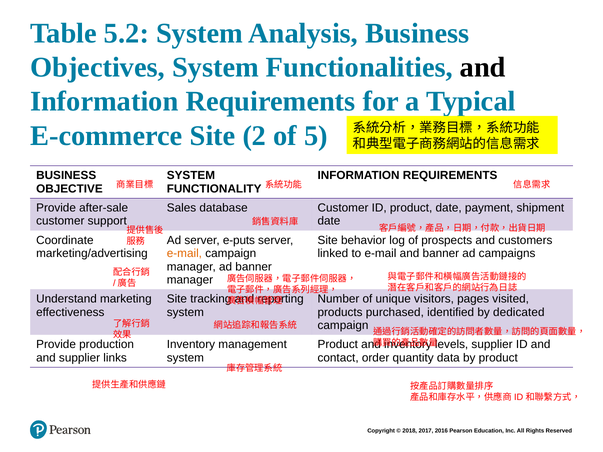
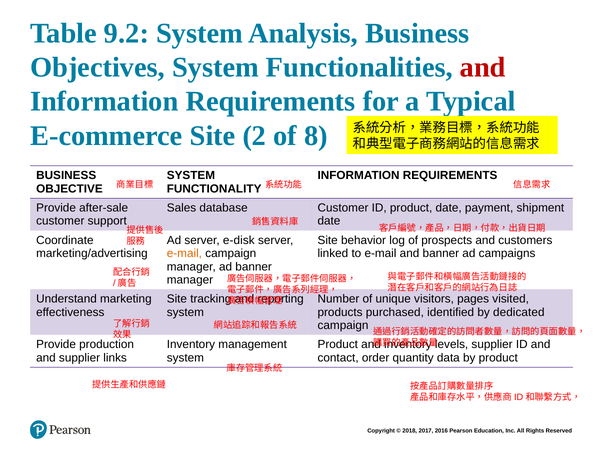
5.2: 5.2 -> 9.2
and at (483, 67) colour: black -> red
5: 5 -> 8
e-puts: e-puts -> e-disk
